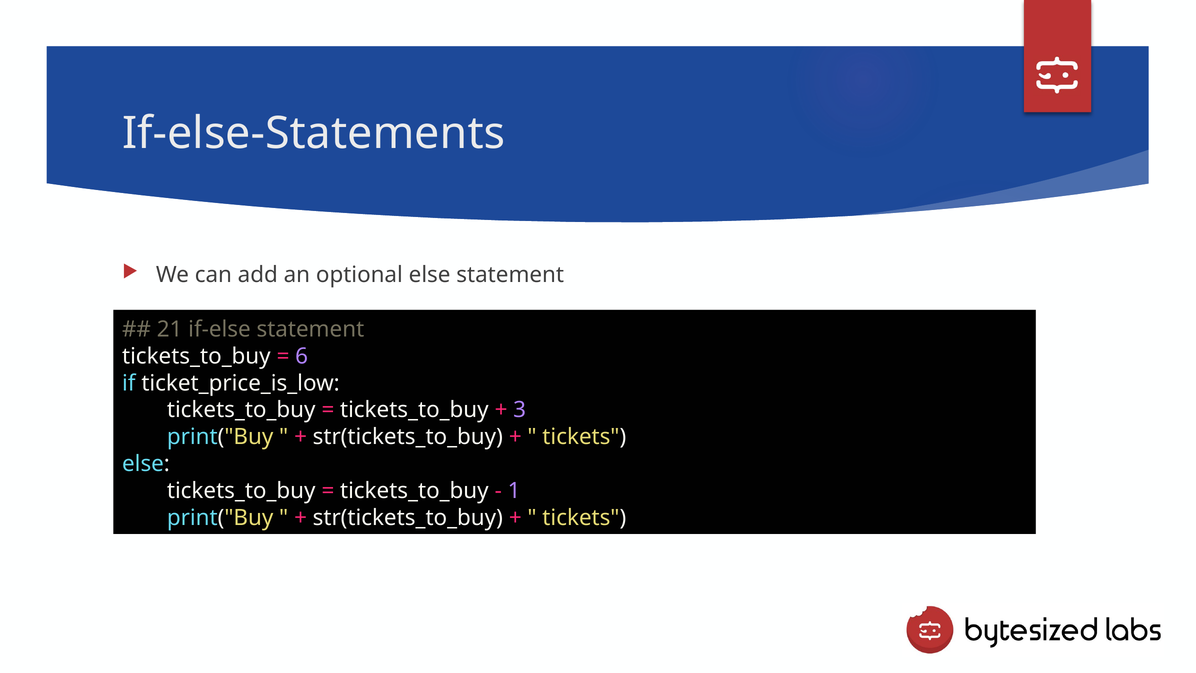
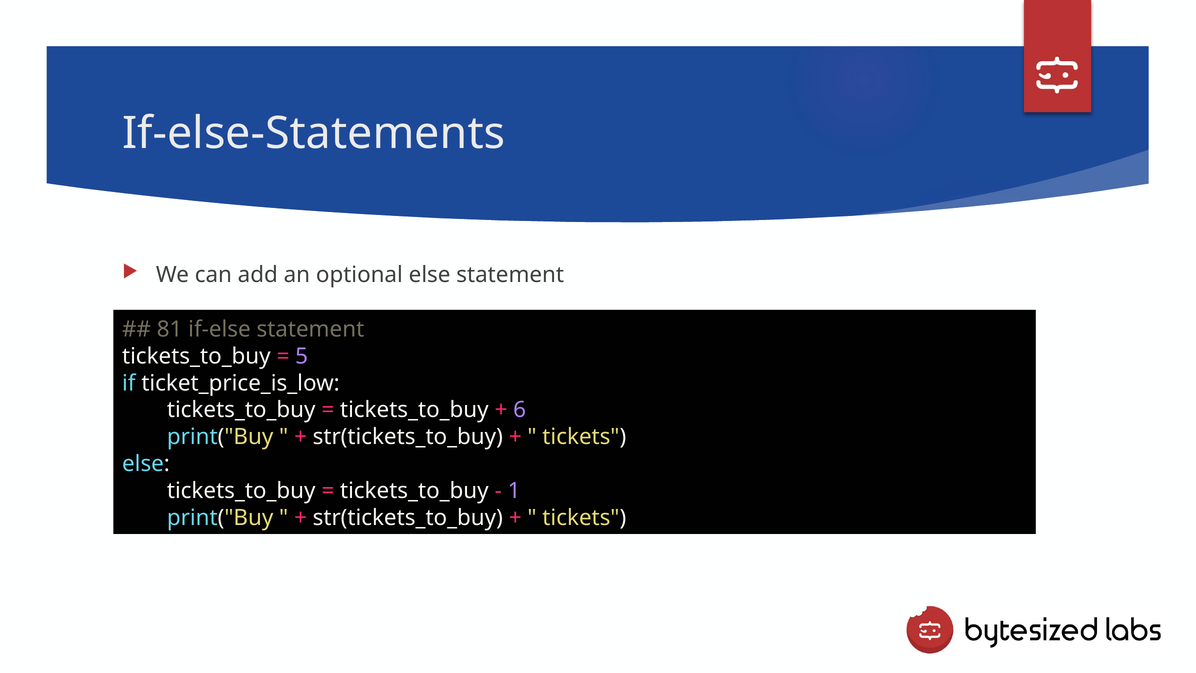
21: 21 -> 81
6: 6 -> 5
3: 3 -> 6
